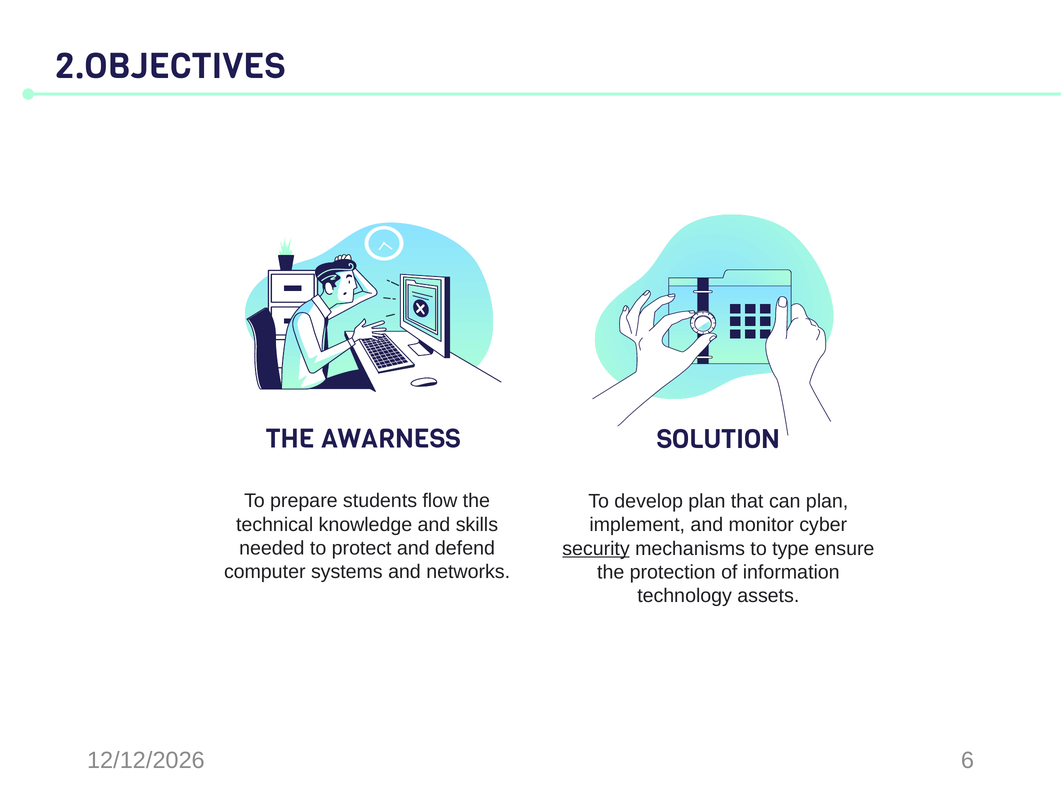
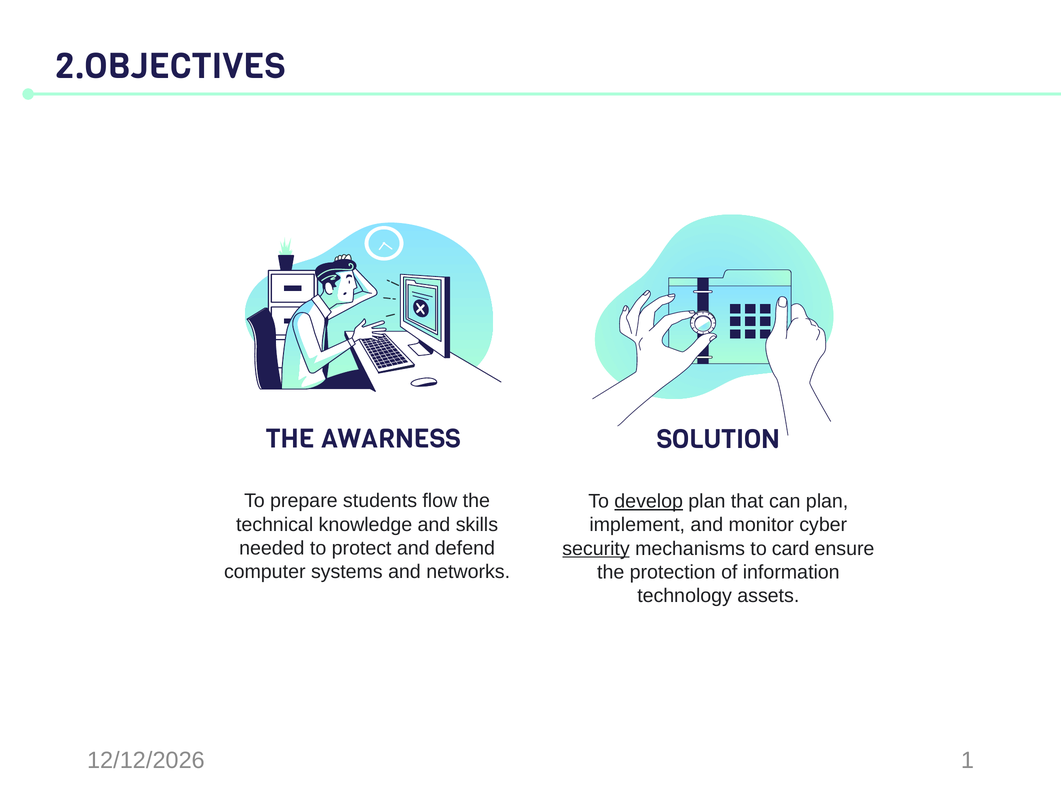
develop underline: none -> present
type: type -> card
6: 6 -> 1
